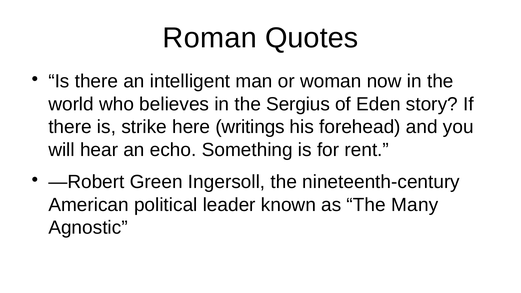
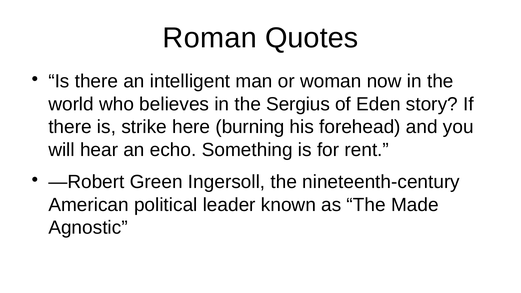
writings: writings -> burning
Many: Many -> Made
